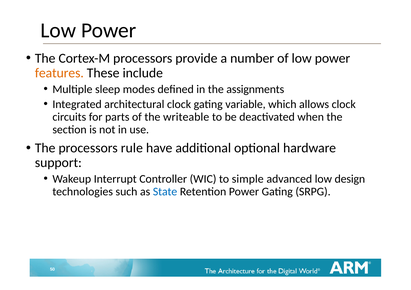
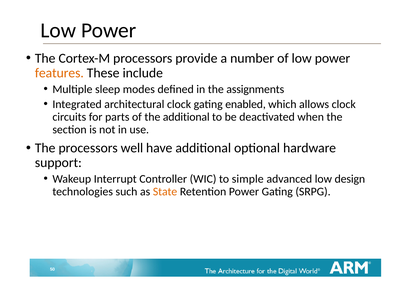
variable: variable -> enabled
the writeable: writeable -> additional
rule: rule -> well
State colour: blue -> orange
